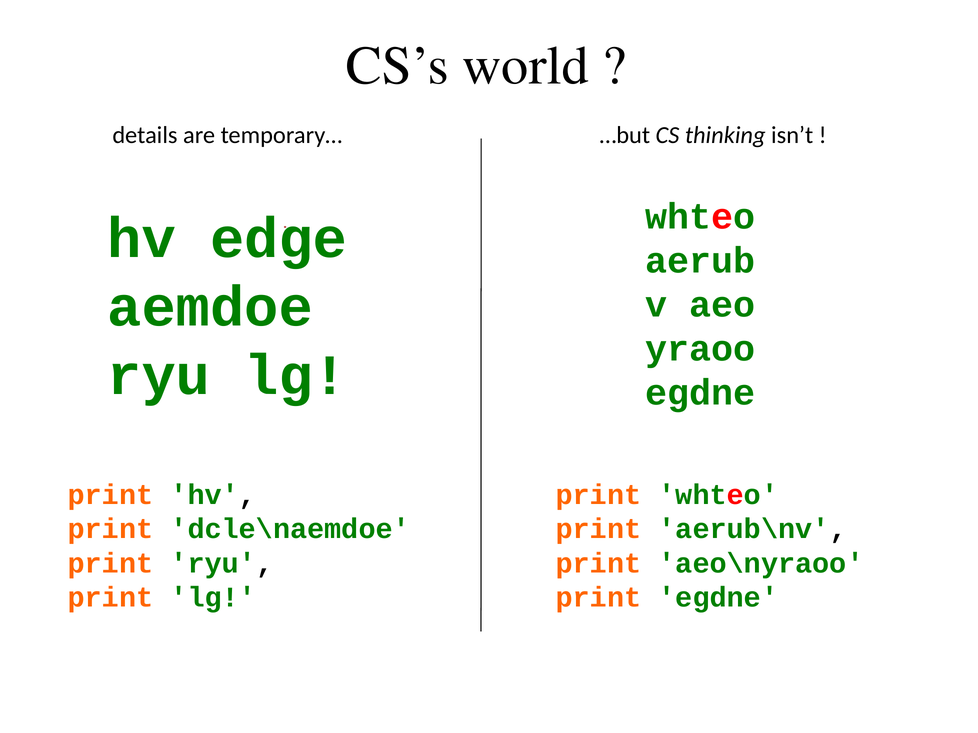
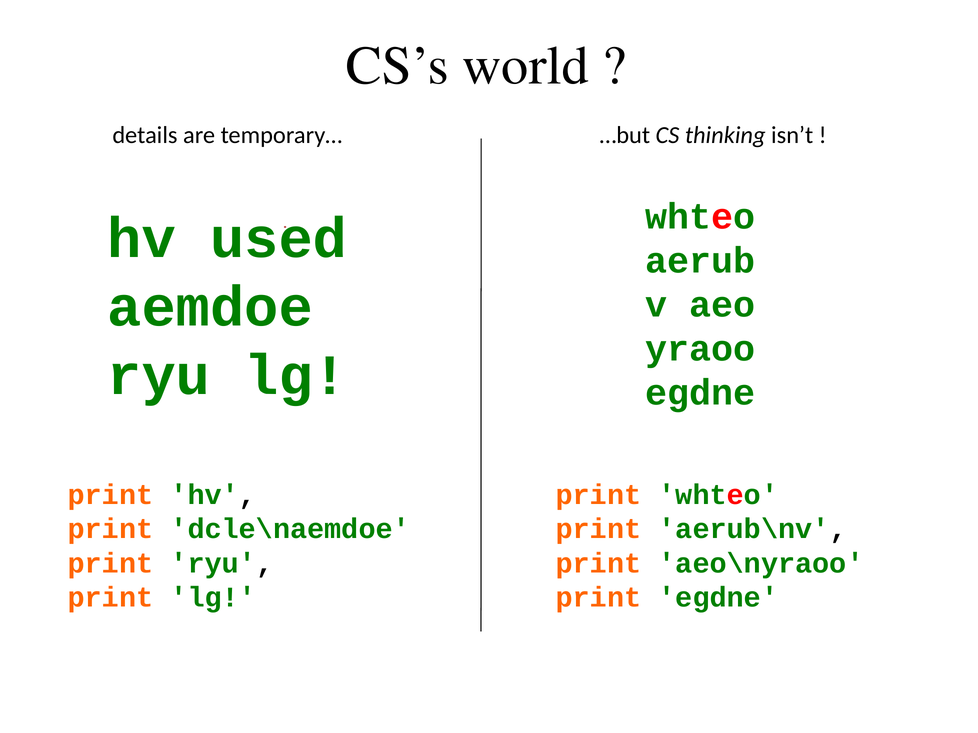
edge: edge -> used
